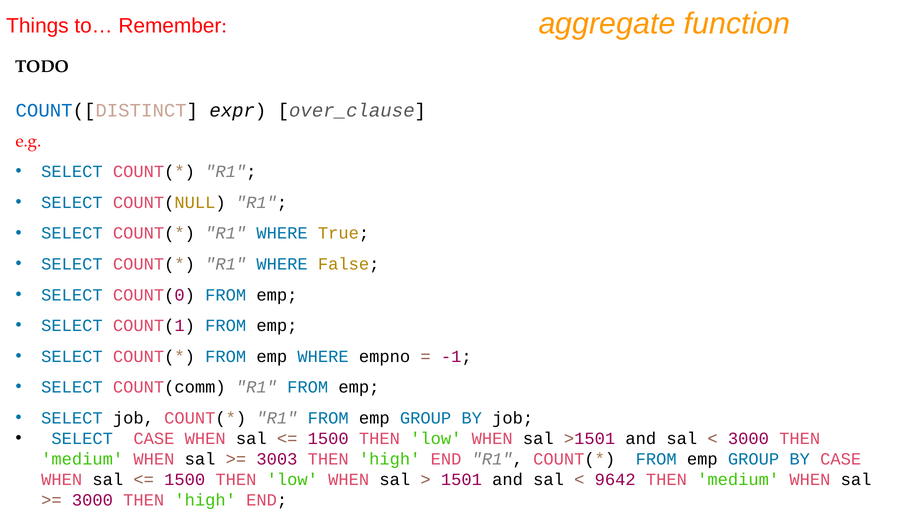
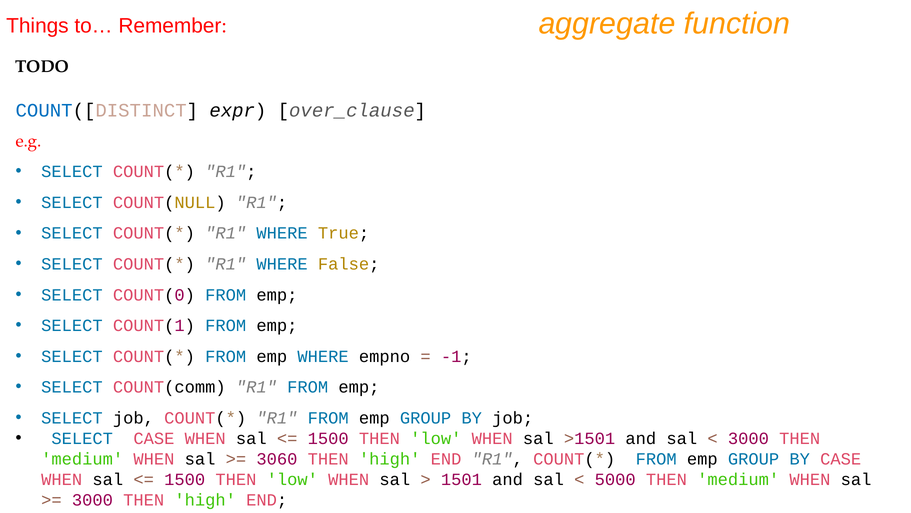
3003: 3003 -> 3060
9642: 9642 -> 5000
